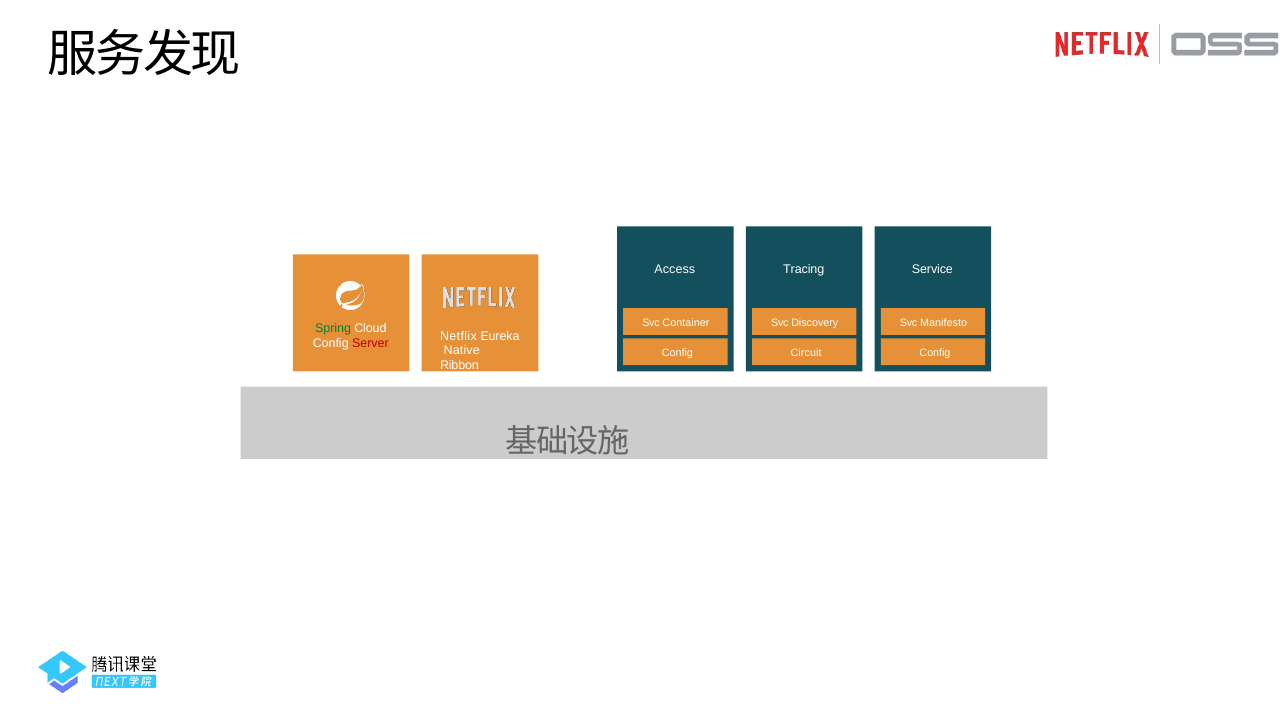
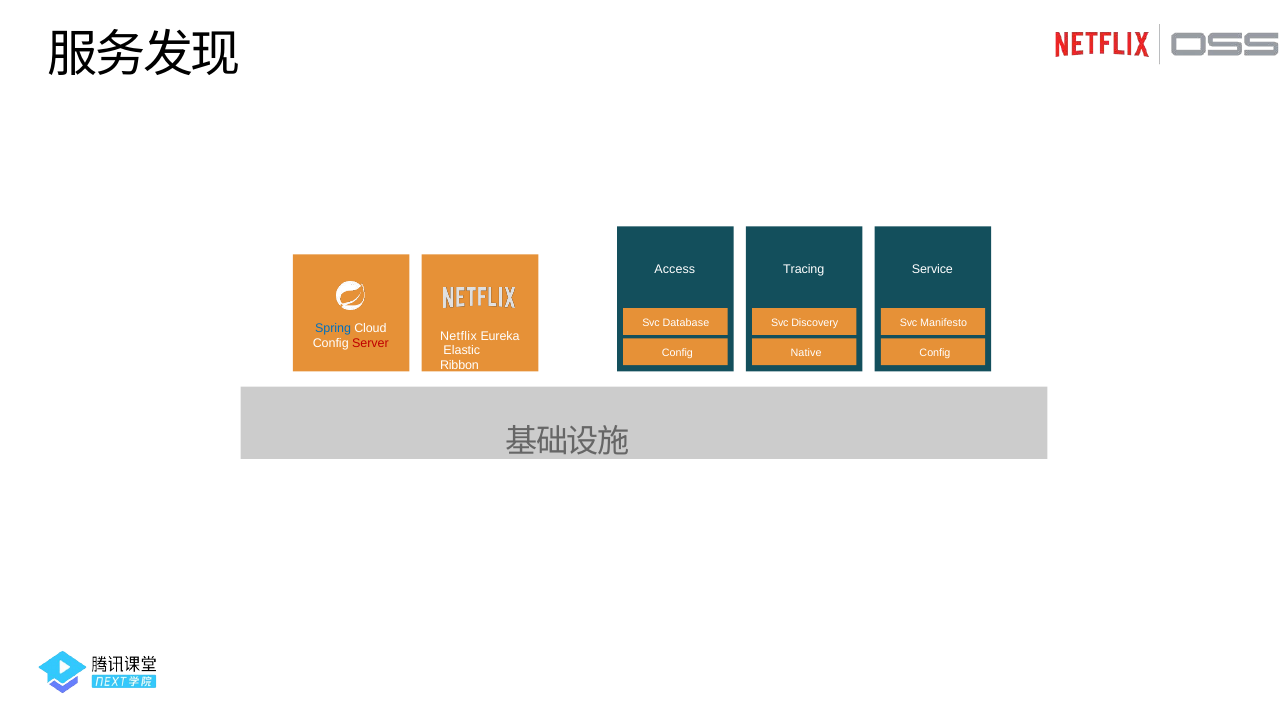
Container: Container -> Database
Spring colour: green -> blue
Native: Native -> Elastic
Circuit: Circuit -> Native
